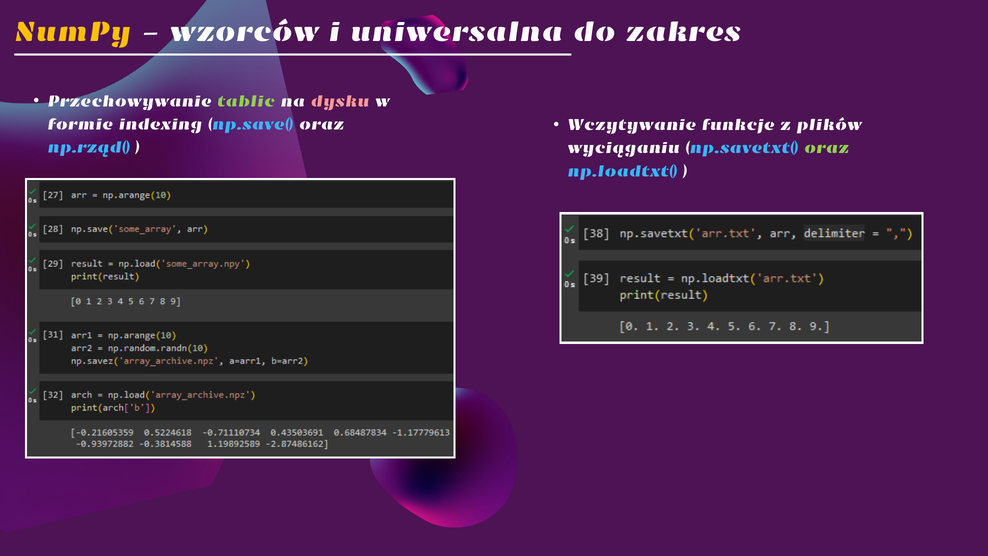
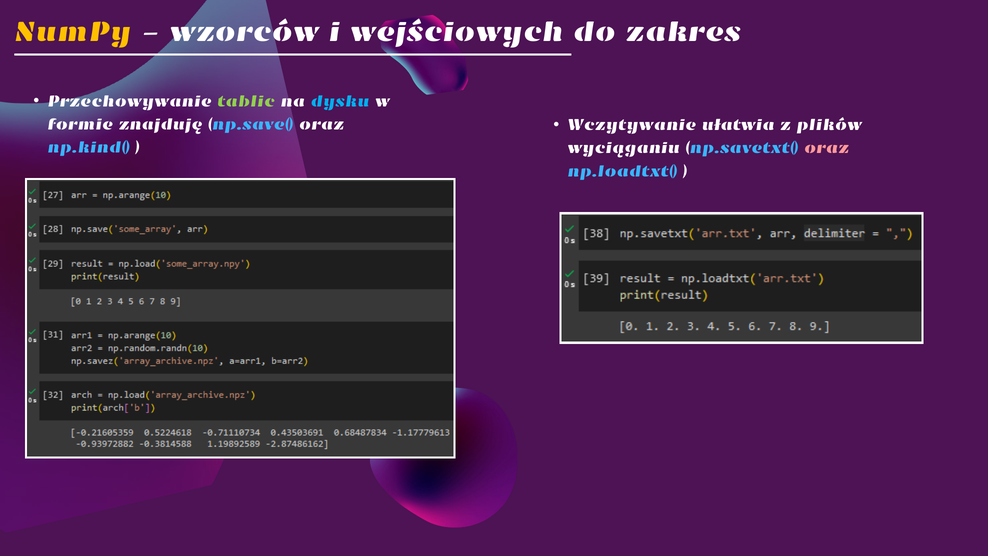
uniwersalna: uniwersalna -> wejściowych
dysku colour: pink -> light blue
funkcje: funkcje -> ułatwia
indexing: indexing -> znajduję
np.rząd(: np.rząd( -> np.kind(
oraz at (827, 148) colour: light green -> pink
